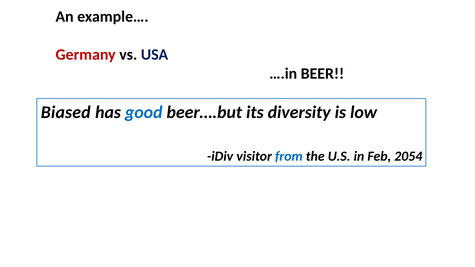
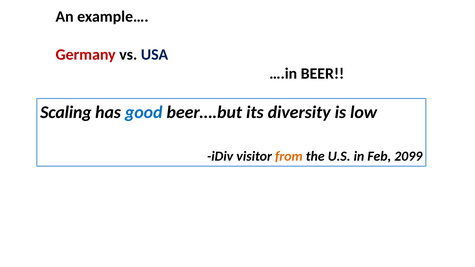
Biased: Biased -> Scaling
from colour: blue -> orange
2054: 2054 -> 2099
